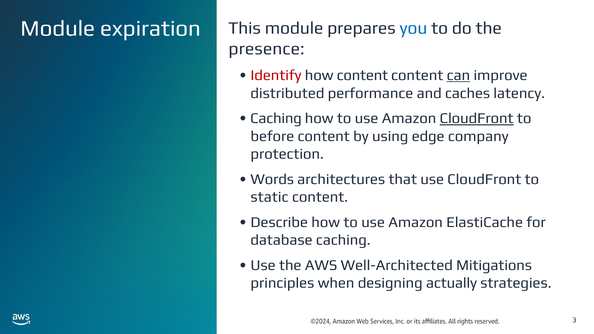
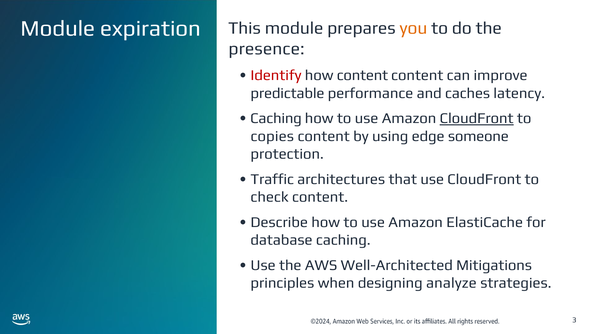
you colour: blue -> orange
can underline: present -> none
distributed: distributed -> predictable
before: before -> copies
company: company -> someone
Words: Words -> Traffic
static: static -> check
actually: actually -> analyze
